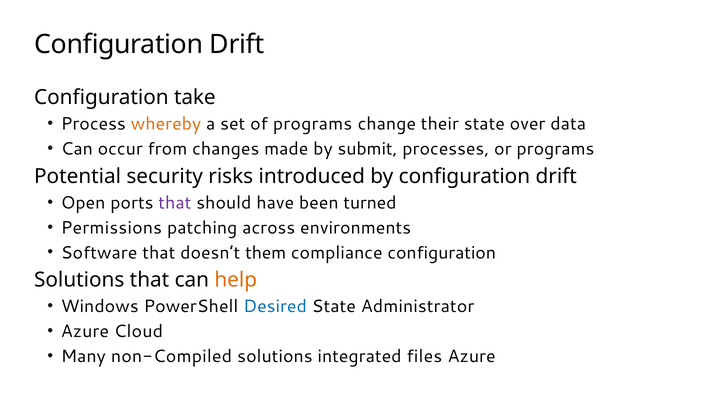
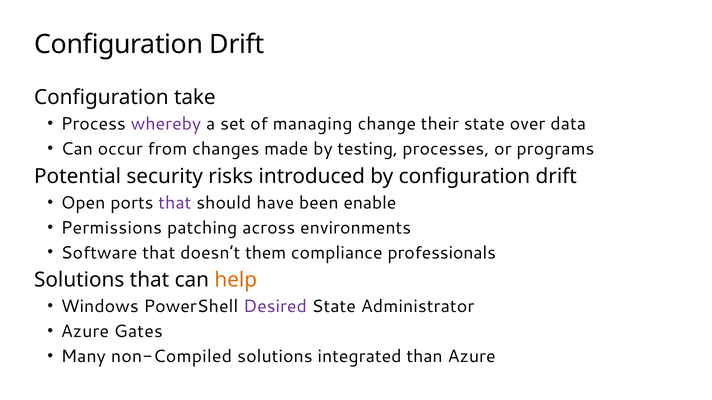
whereby colour: orange -> purple
of programs: programs -> managing
submit: submit -> testing
turned: turned -> enable
compliance configuration: configuration -> professionals
Desired colour: blue -> purple
Cloud: Cloud -> Gates
files: files -> than
